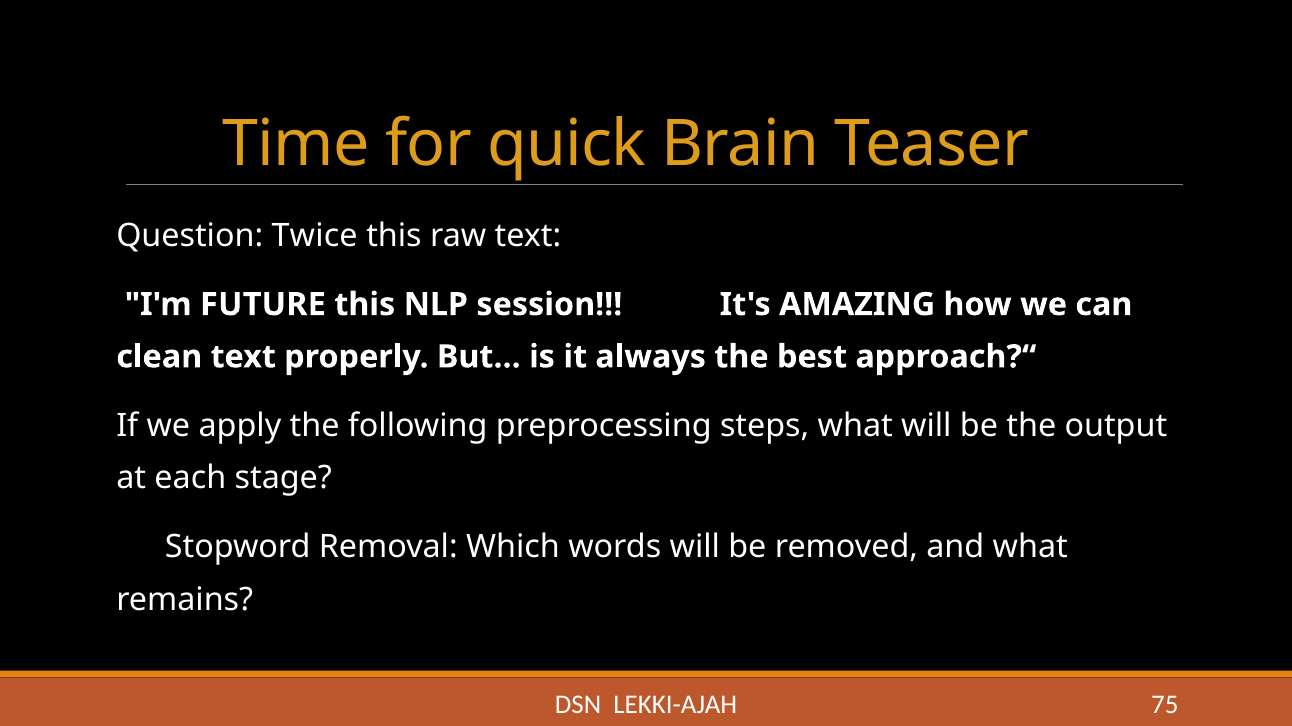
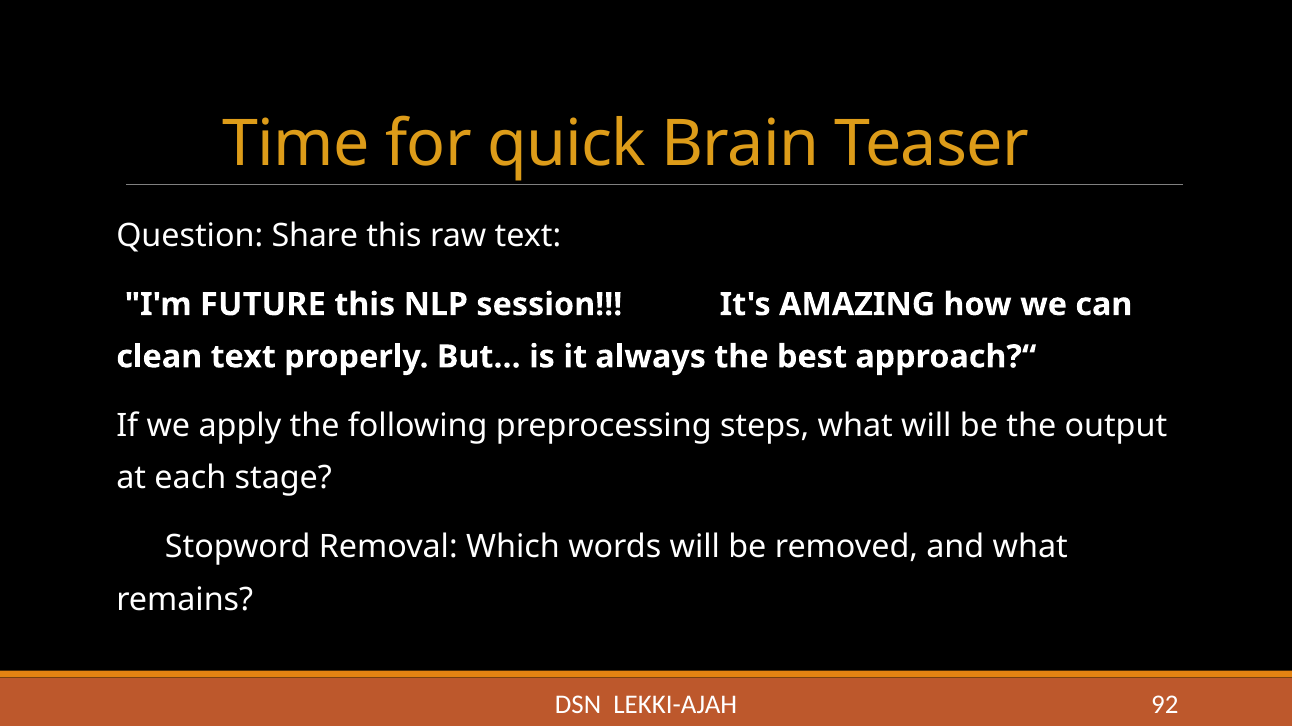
Twice: Twice -> Share
75: 75 -> 92
